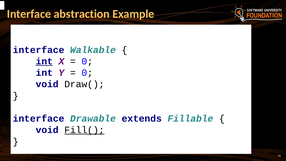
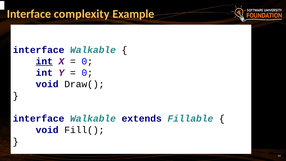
abstraction: abstraction -> complexity
Drawable at (93, 119): Drawable -> Walkable
Fill( underline: present -> none
